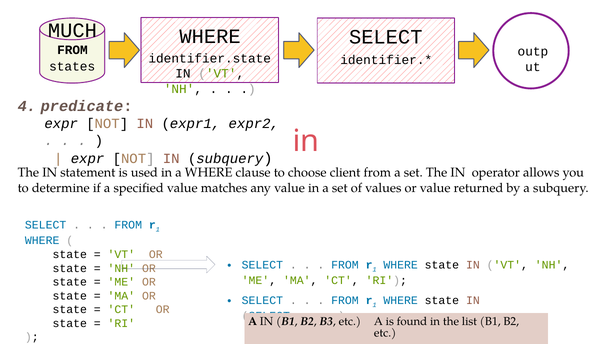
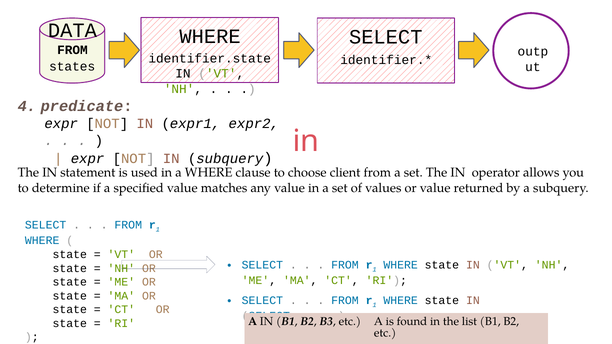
MUCH: MUCH -> DATA
